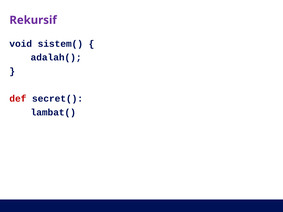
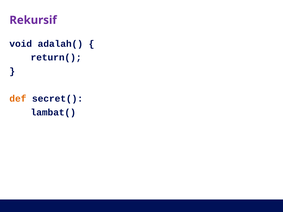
sistem(: sistem( -> adalah(
adalah(: adalah( -> return(
def colour: red -> orange
